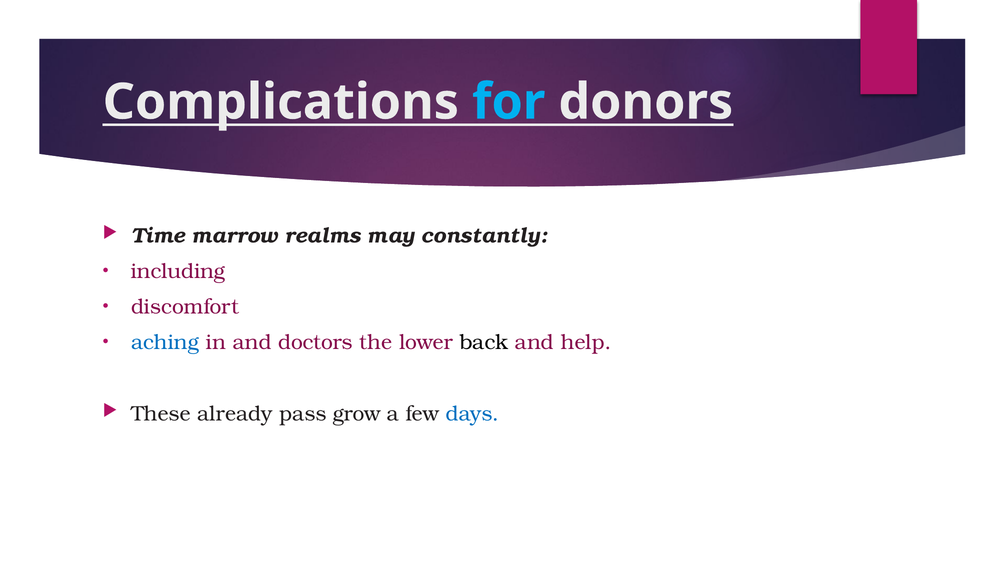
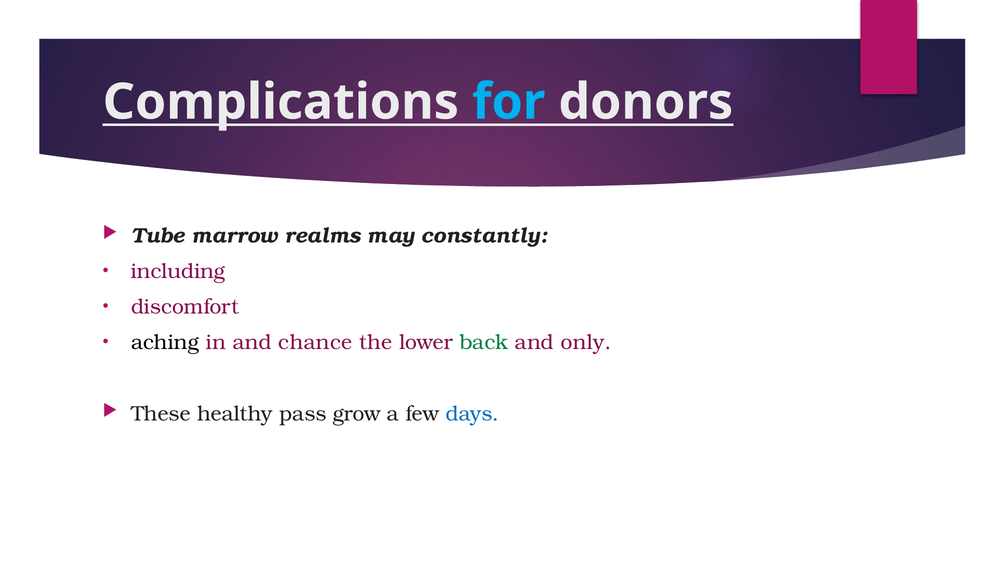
Time: Time -> Tube
aching colour: blue -> black
doctors: doctors -> chance
back colour: black -> green
help: help -> only
already: already -> healthy
